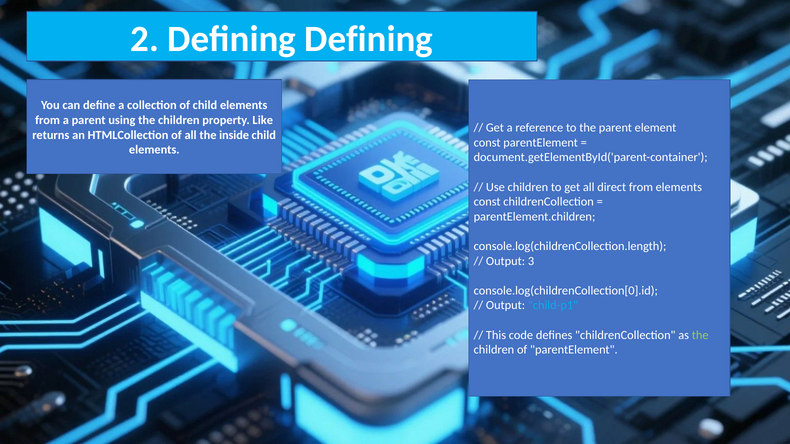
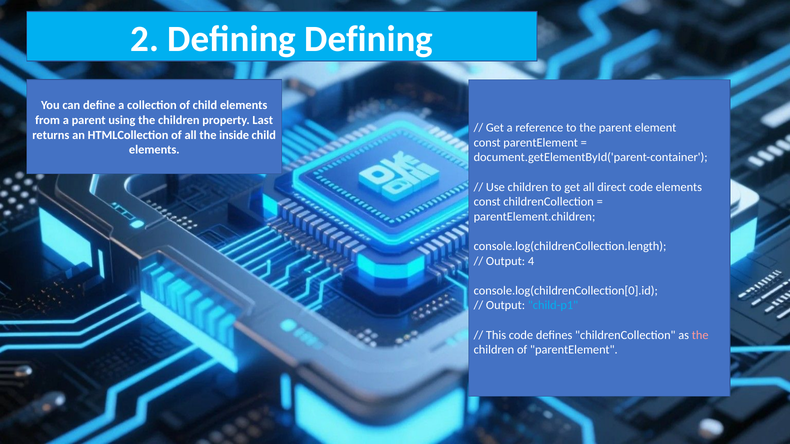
Like: Like -> Last
direct from: from -> code
3: 3 -> 4
the at (700, 335) colour: light green -> pink
